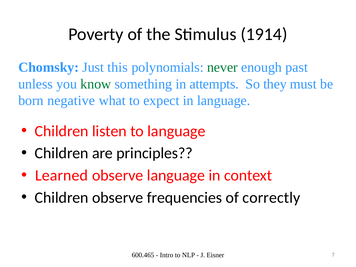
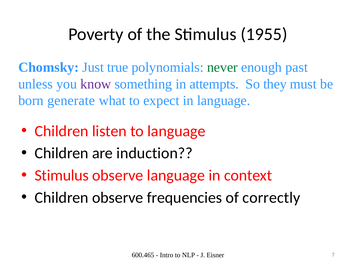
1914: 1914 -> 1955
this: this -> true
know colour: green -> purple
negative: negative -> generate
principles: principles -> induction
Learned at (62, 175): Learned -> Stimulus
